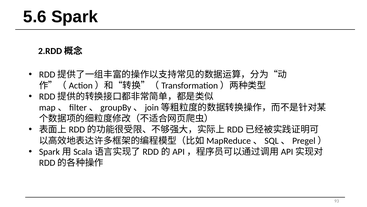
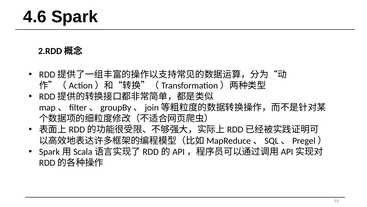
5.6: 5.6 -> 4.6
